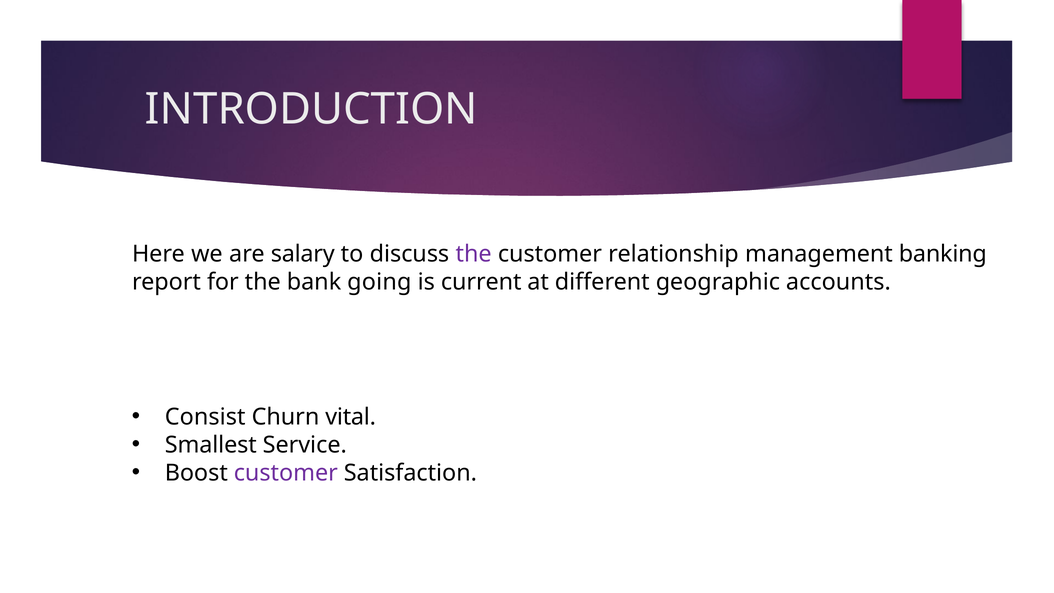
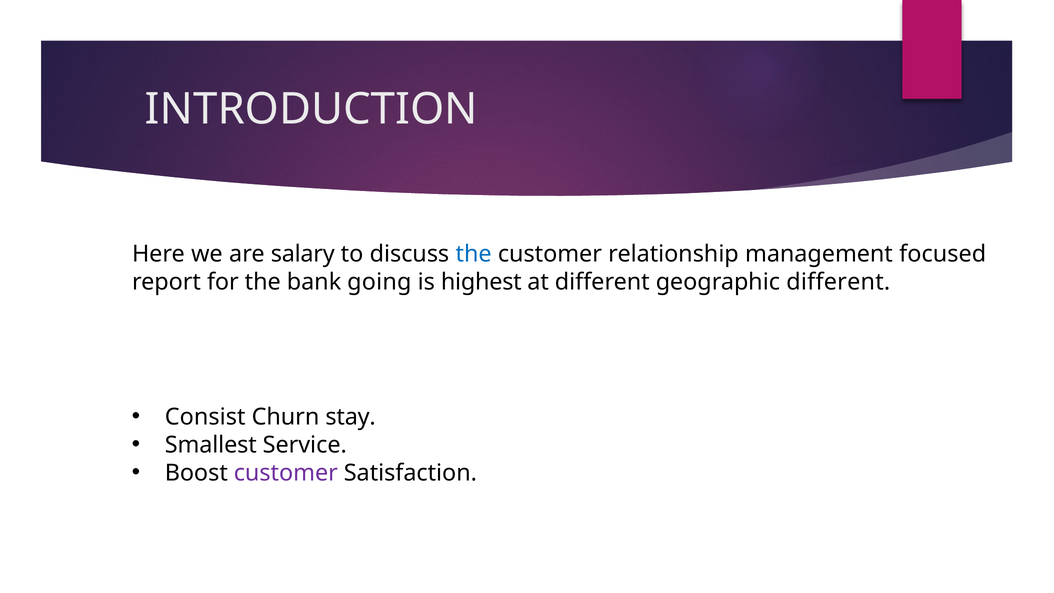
the at (474, 254) colour: purple -> blue
banking: banking -> focused
current: current -> highest
geographic accounts: accounts -> different
vital: vital -> stay
